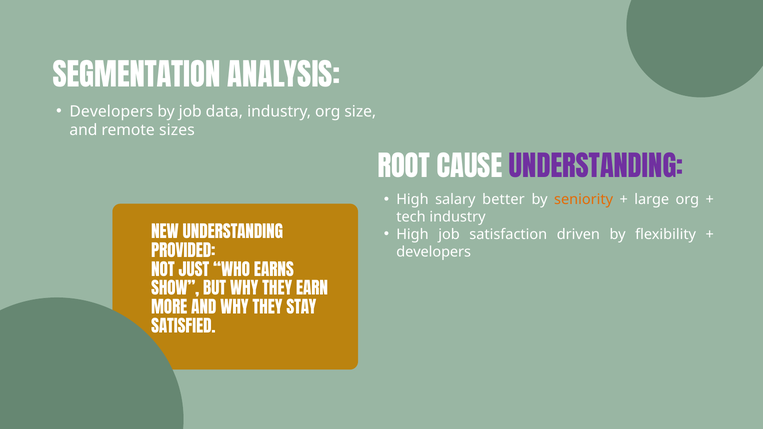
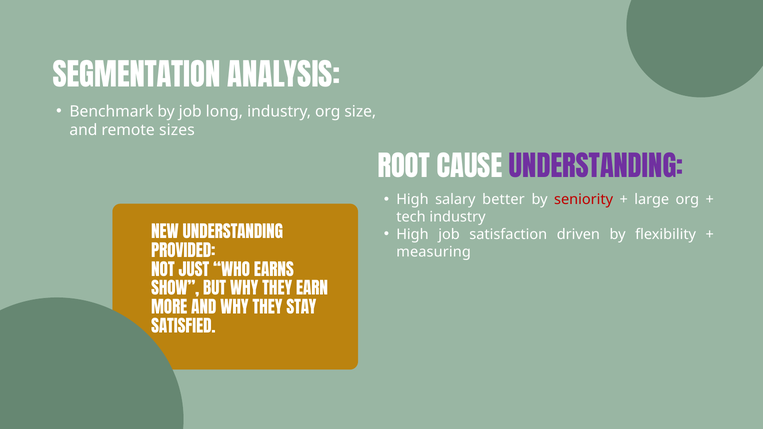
Developers at (111, 111): Developers -> Benchmark
data: data -> long
seniority colour: orange -> red
developers at (434, 252): developers -> measuring
